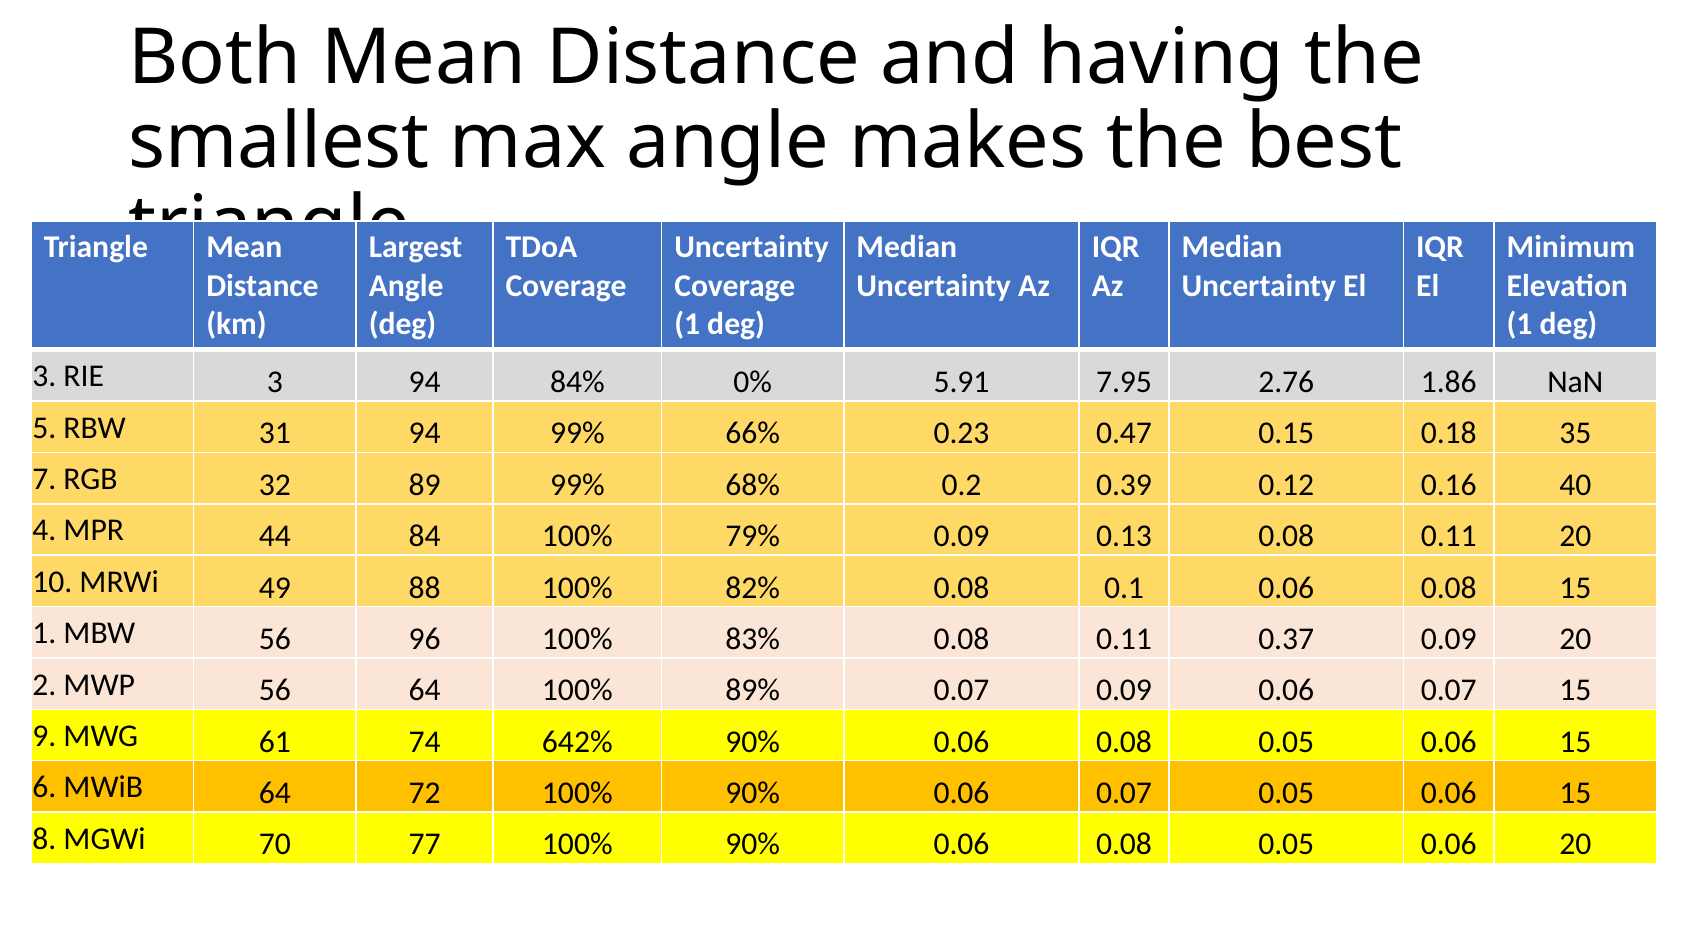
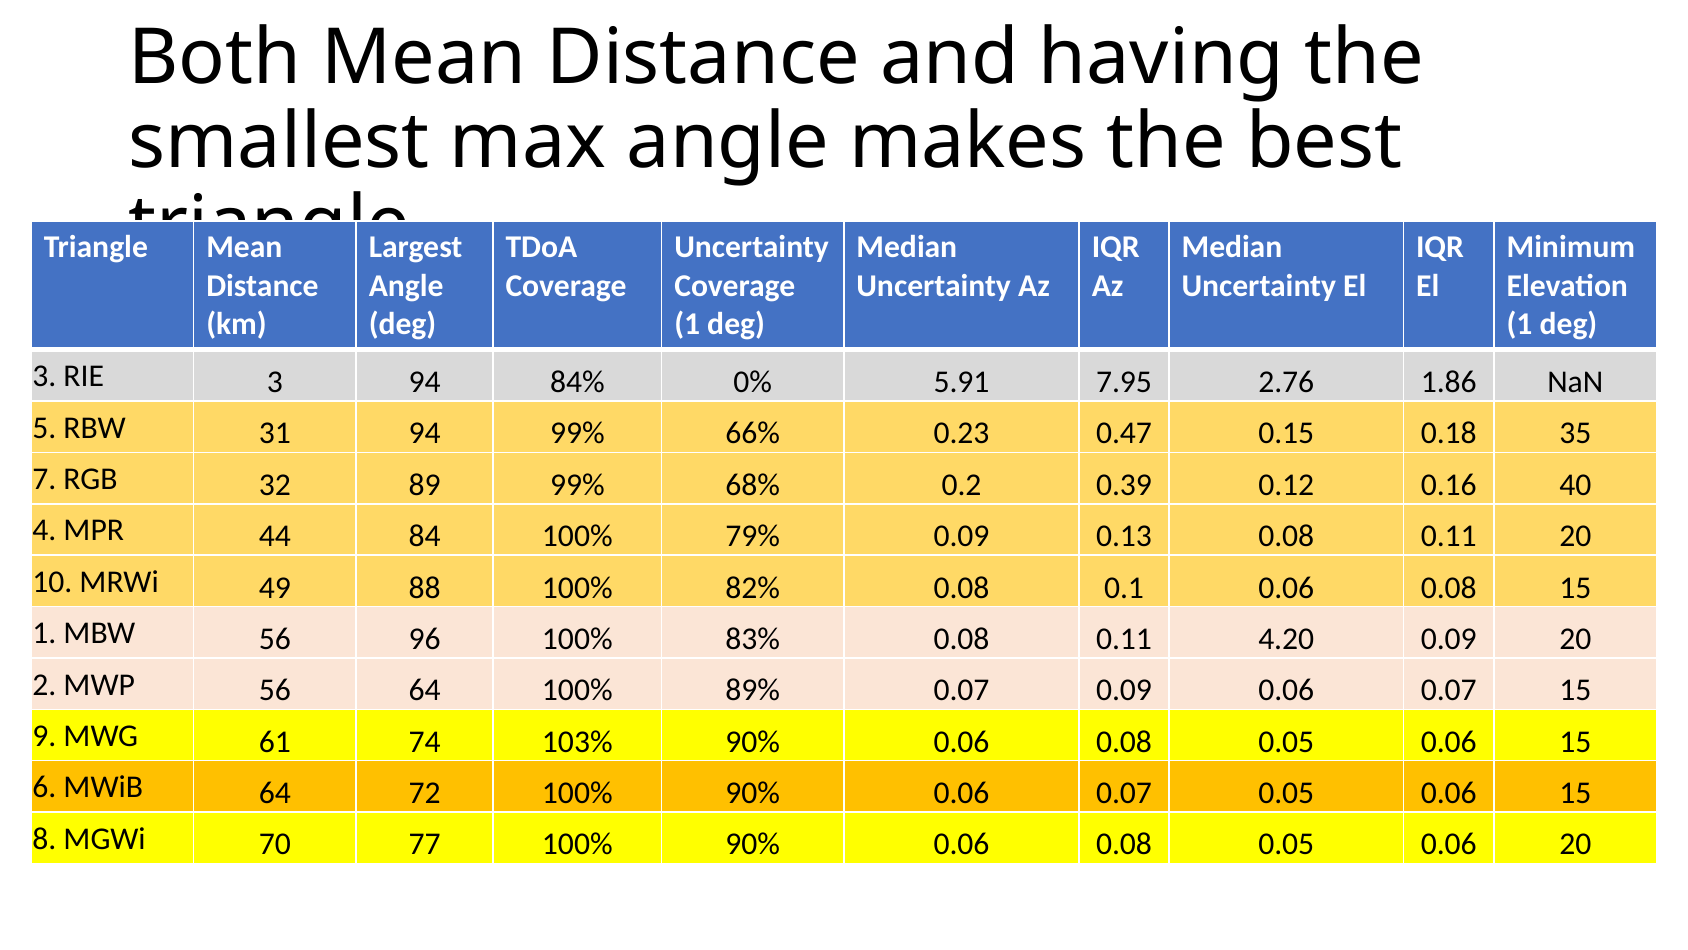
0.37: 0.37 -> 4.20
642%: 642% -> 103%
